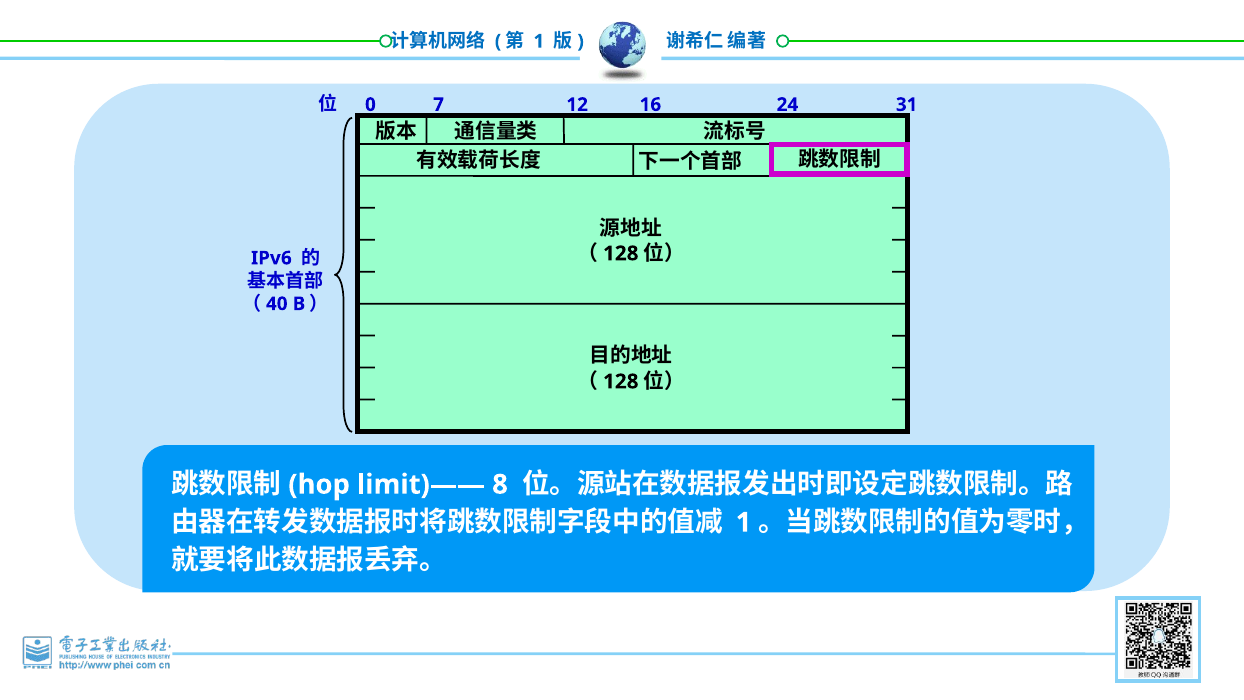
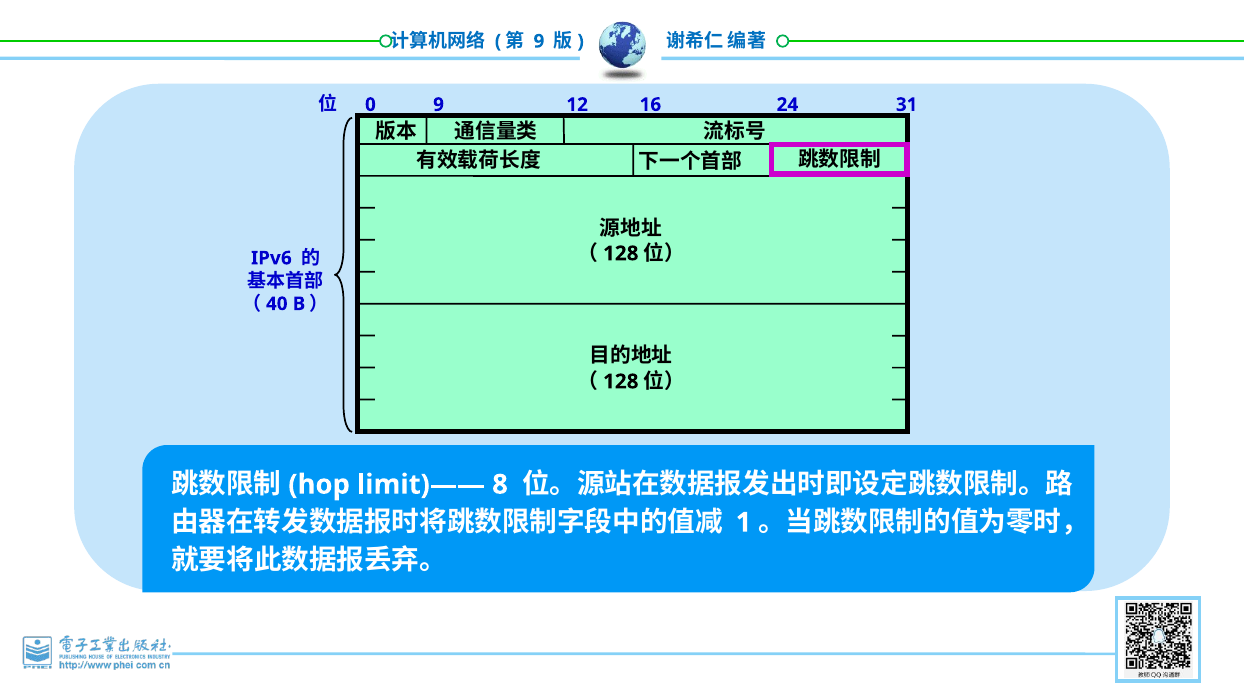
1 at (539, 41): 1 -> 9
0 7: 7 -> 9
